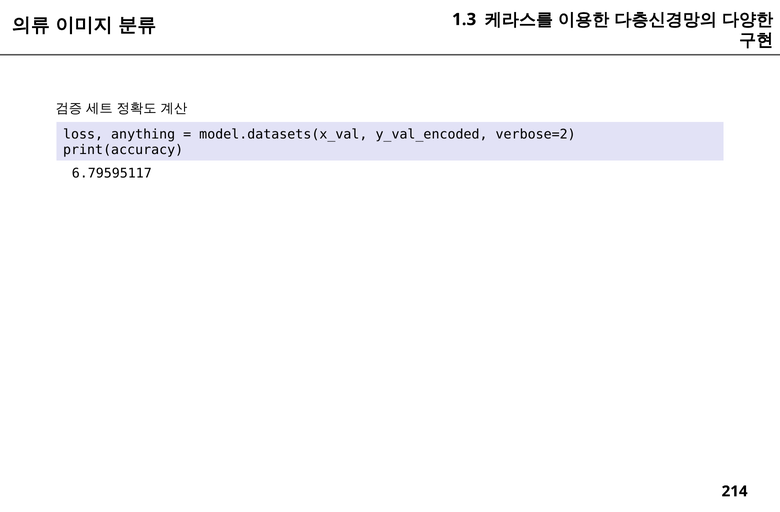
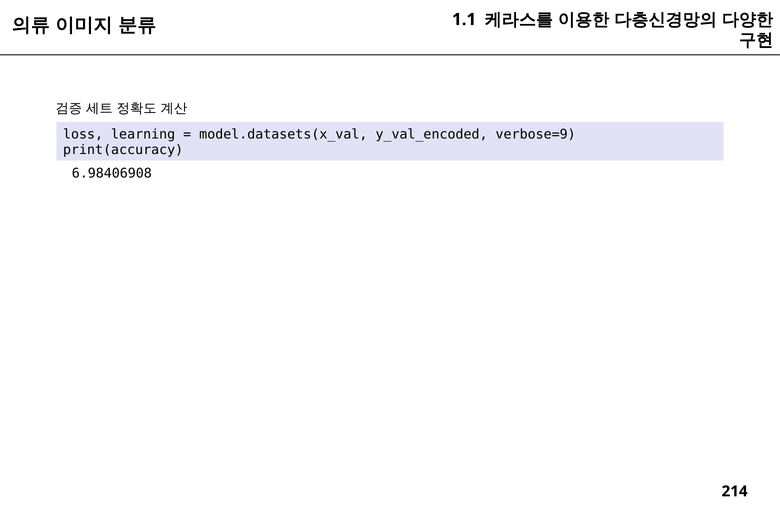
1.3: 1.3 -> 1.1
anything: anything -> learning
verbose=2: verbose=2 -> verbose=9
6.79595117: 6.79595117 -> 6.98406908
